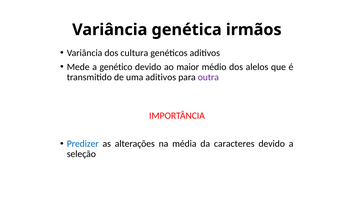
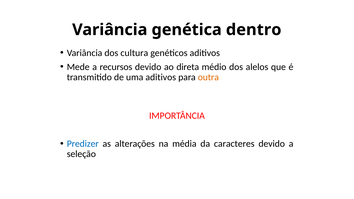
irmãos: irmãos -> dentro
genético: genético -> recursos
maior: maior -> direta
outra colour: purple -> orange
